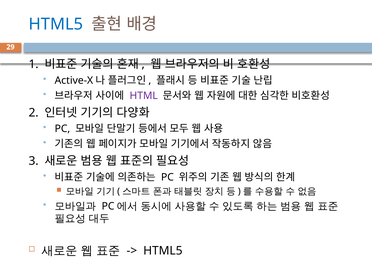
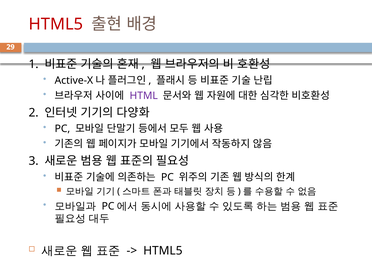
HTML5 at (56, 24) colour: blue -> red
